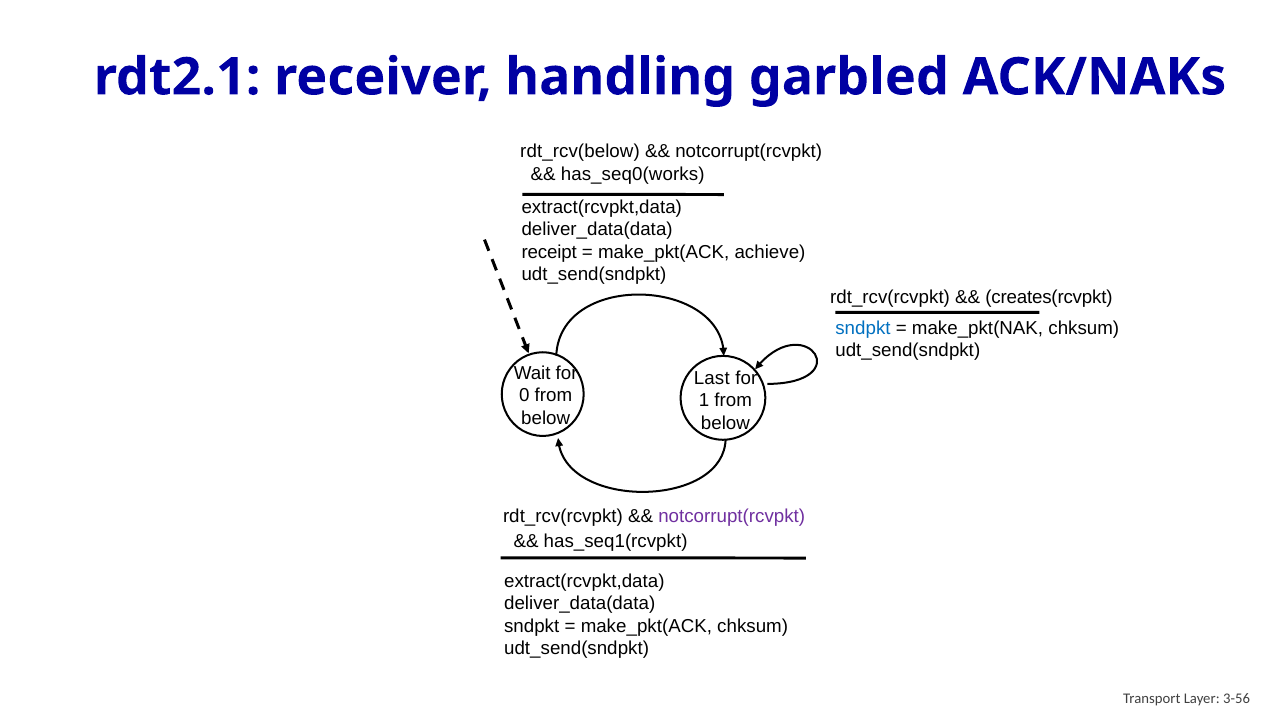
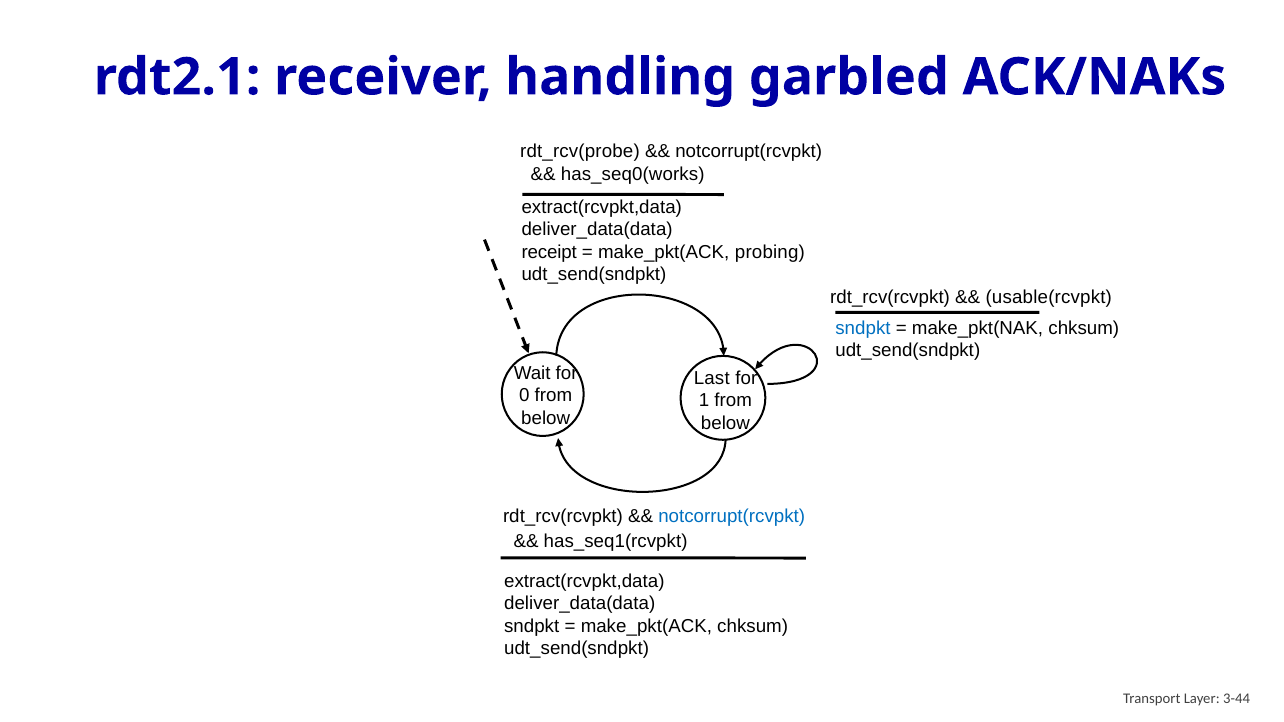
rdt_rcv(below: rdt_rcv(below -> rdt_rcv(probe
achieve: achieve -> probing
creates(rcvpkt: creates(rcvpkt -> usable(rcvpkt
notcorrupt(rcvpkt at (732, 517) colour: purple -> blue
3-56: 3-56 -> 3-44
